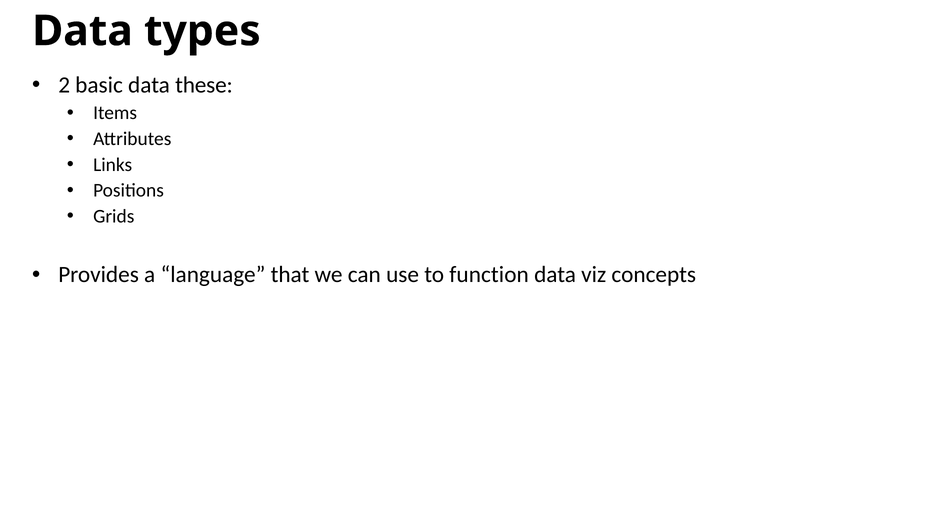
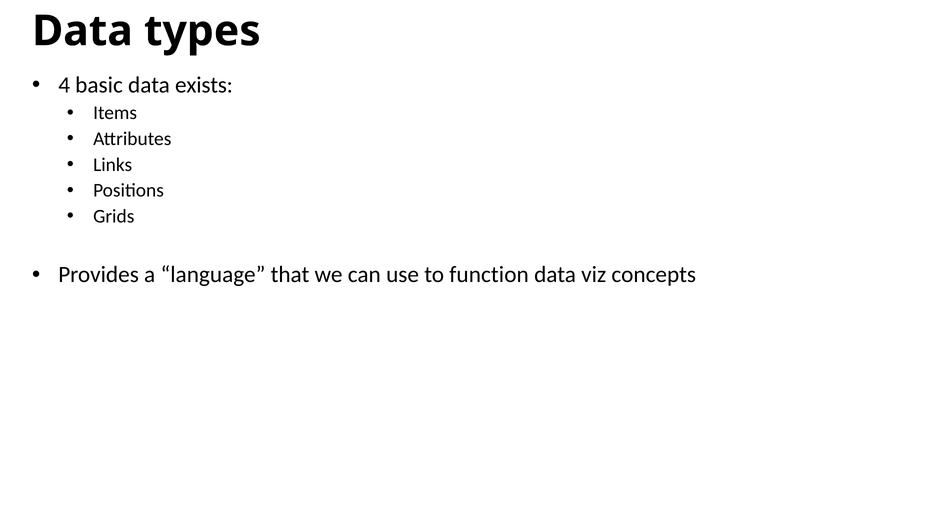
2: 2 -> 4
these: these -> exists
